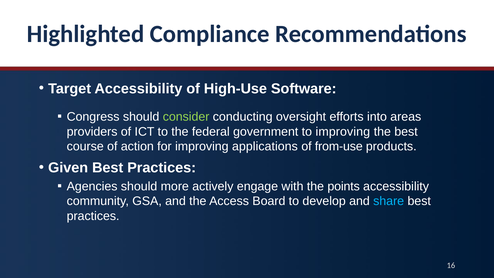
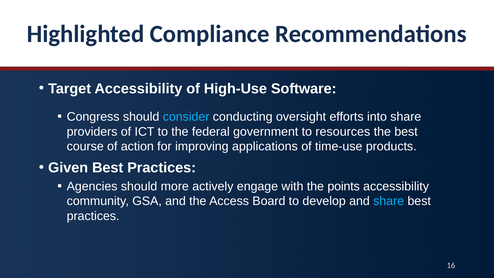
consider colour: light green -> light blue
into areas: areas -> share
to improving: improving -> resources
from-use: from-use -> time-use
